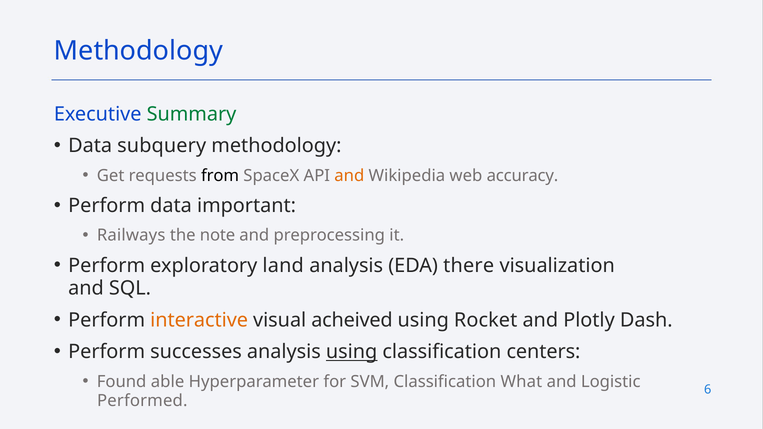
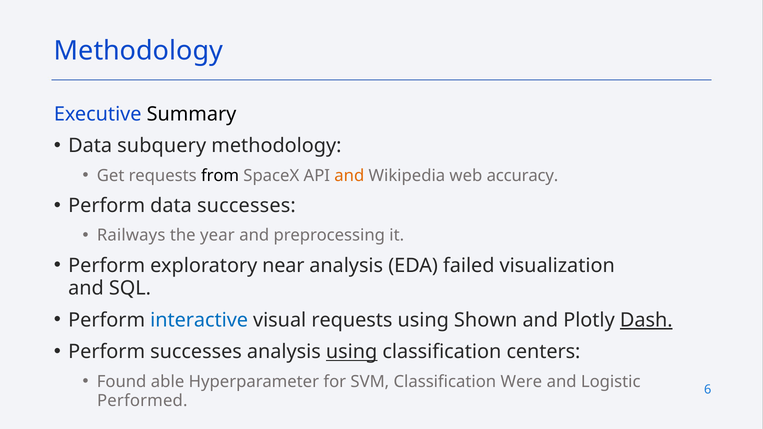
Summary colour: green -> black
data important: important -> successes
note: note -> year
land: land -> near
there: there -> failed
interactive colour: orange -> blue
visual acheived: acheived -> requests
Rocket: Rocket -> Shown
Dash underline: none -> present
What: What -> Were
